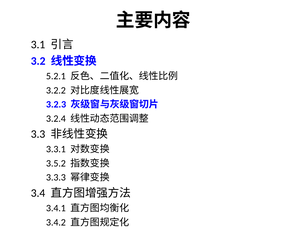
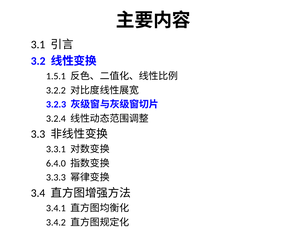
5.2.1: 5.2.1 -> 1.5.1
3.5.2: 3.5.2 -> 6.4.0
